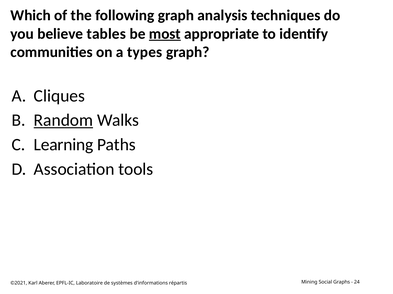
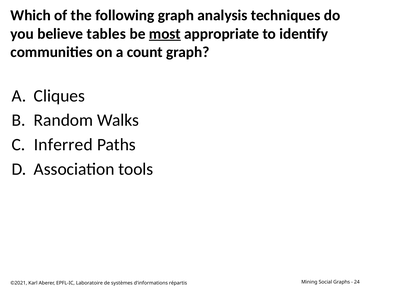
types: types -> count
Random underline: present -> none
Learning: Learning -> Inferred
